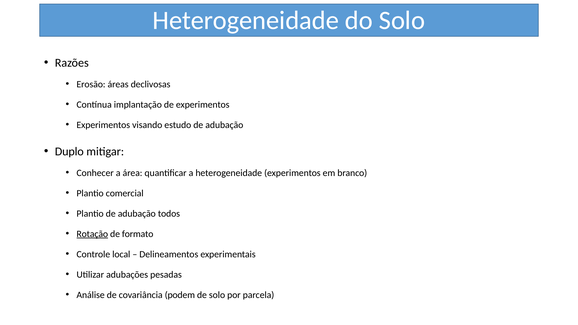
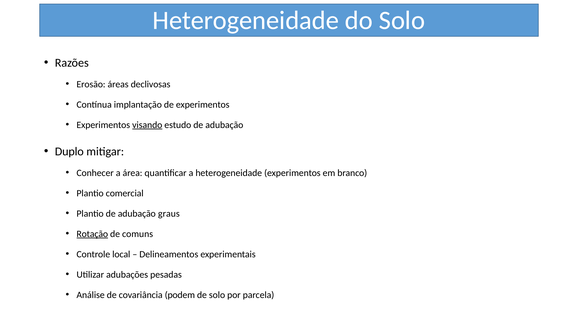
visando underline: none -> present
todos: todos -> graus
formato: formato -> comuns
